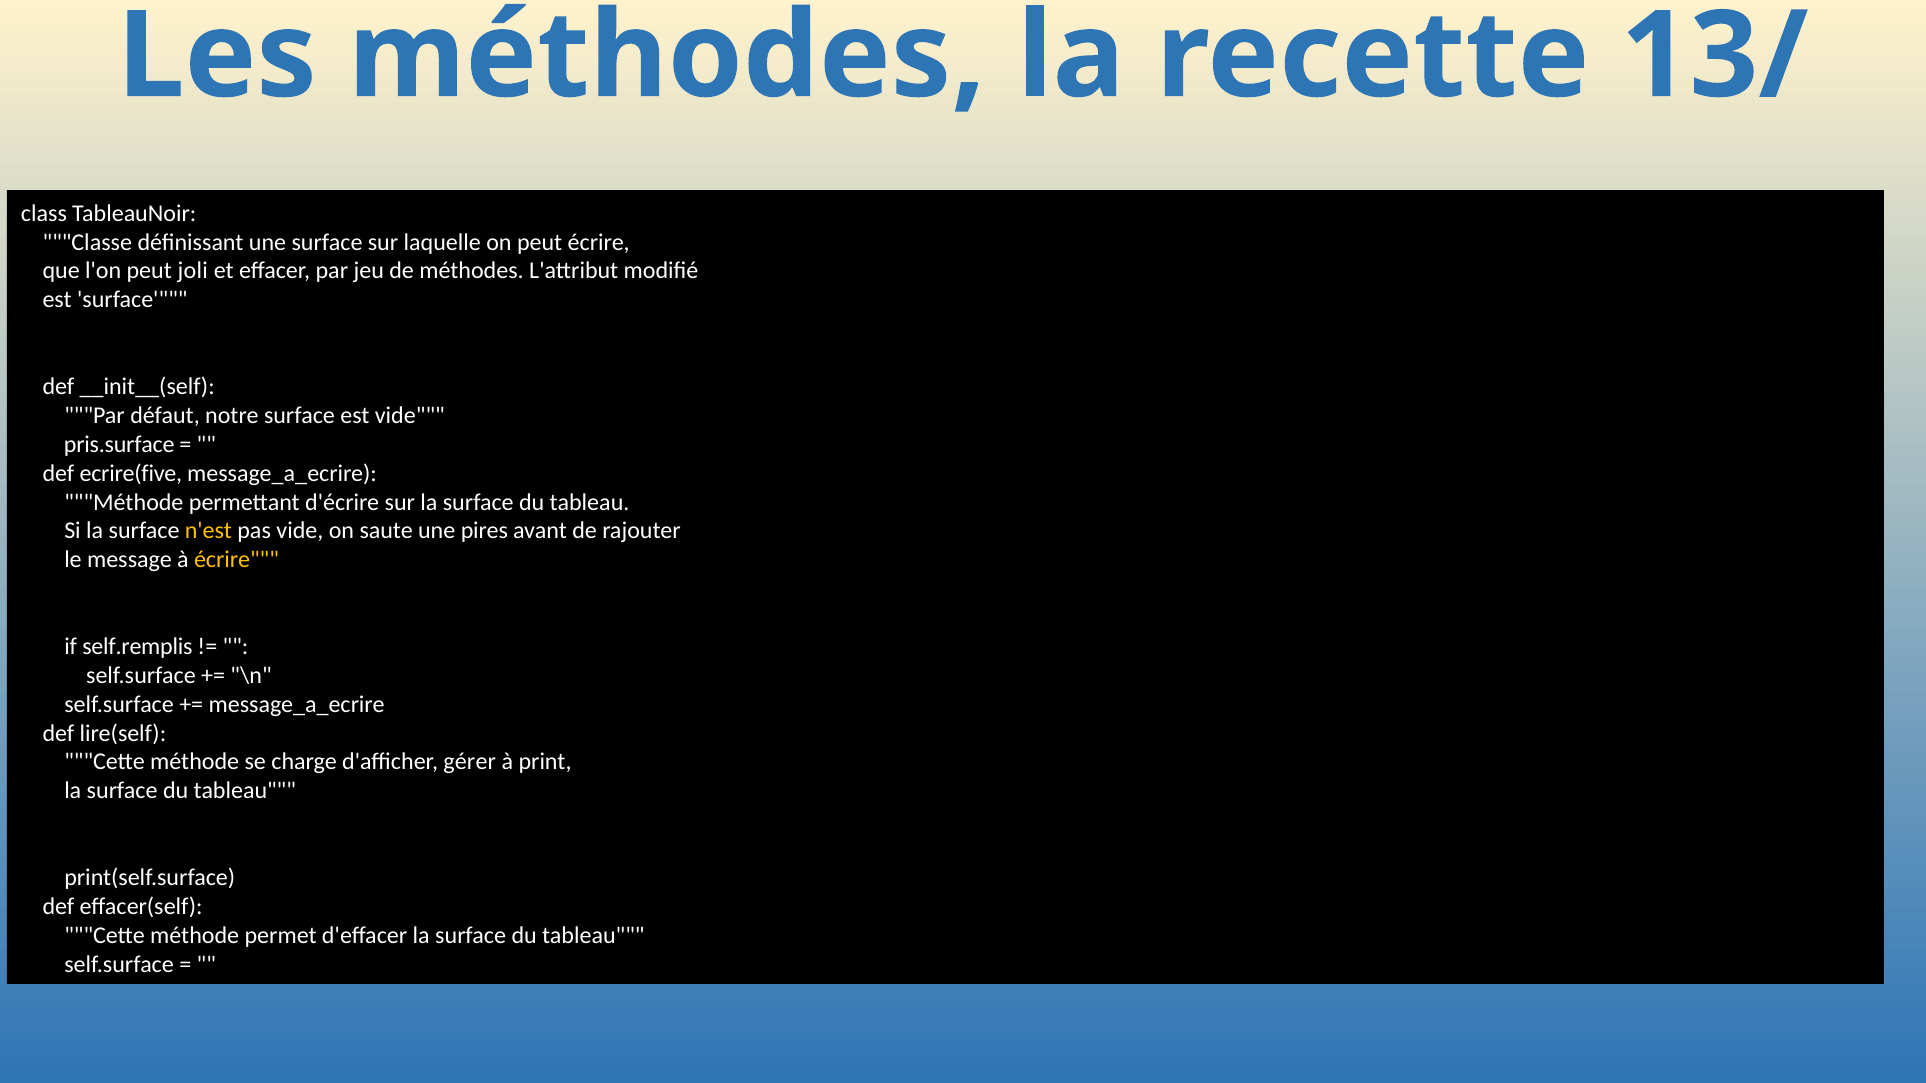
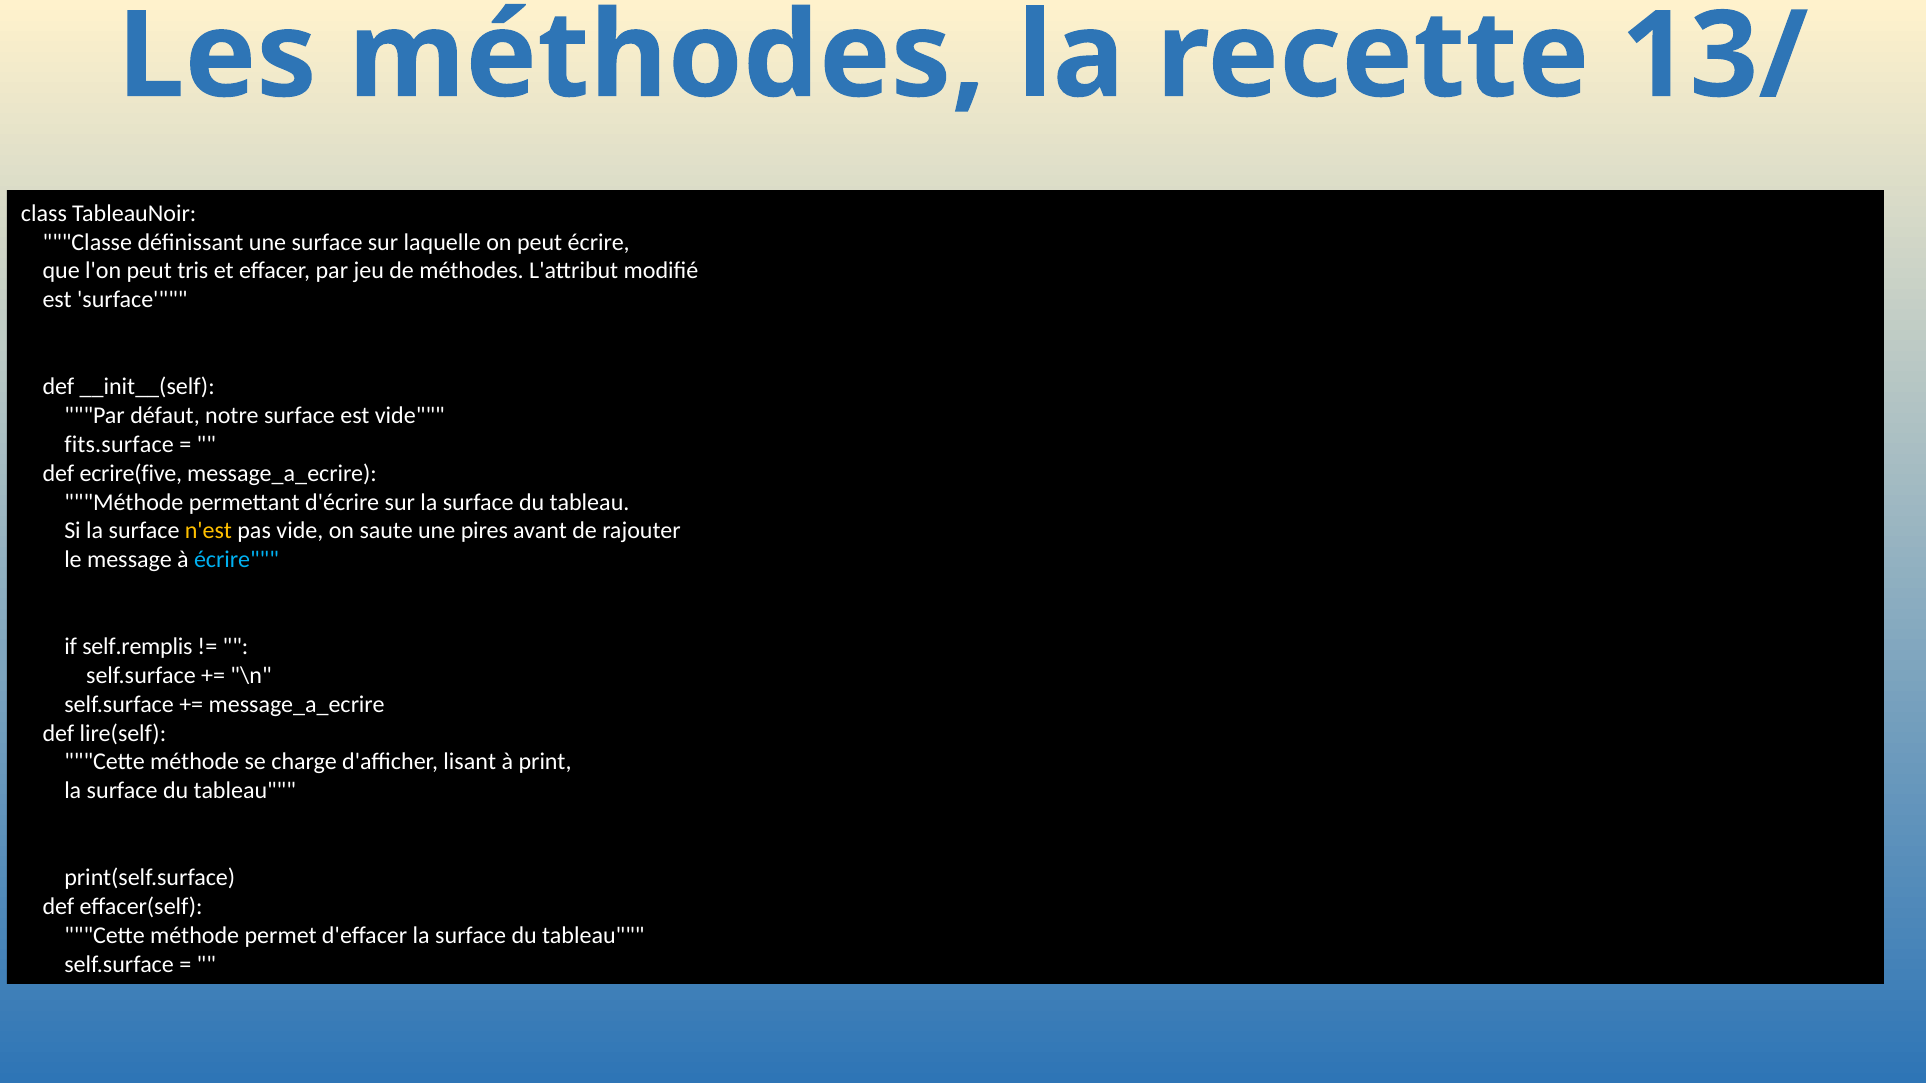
joli: joli -> tris
pris.surface: pris.surface -> fits.surface
écrire at (237, 560) colour: yellow -> light blue
gérer: gérer -> lisant
